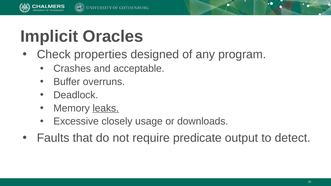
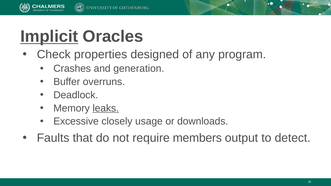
Implicit underline: none -> present
acceptable: acceptable -> generation
predicate: predicate -> members
